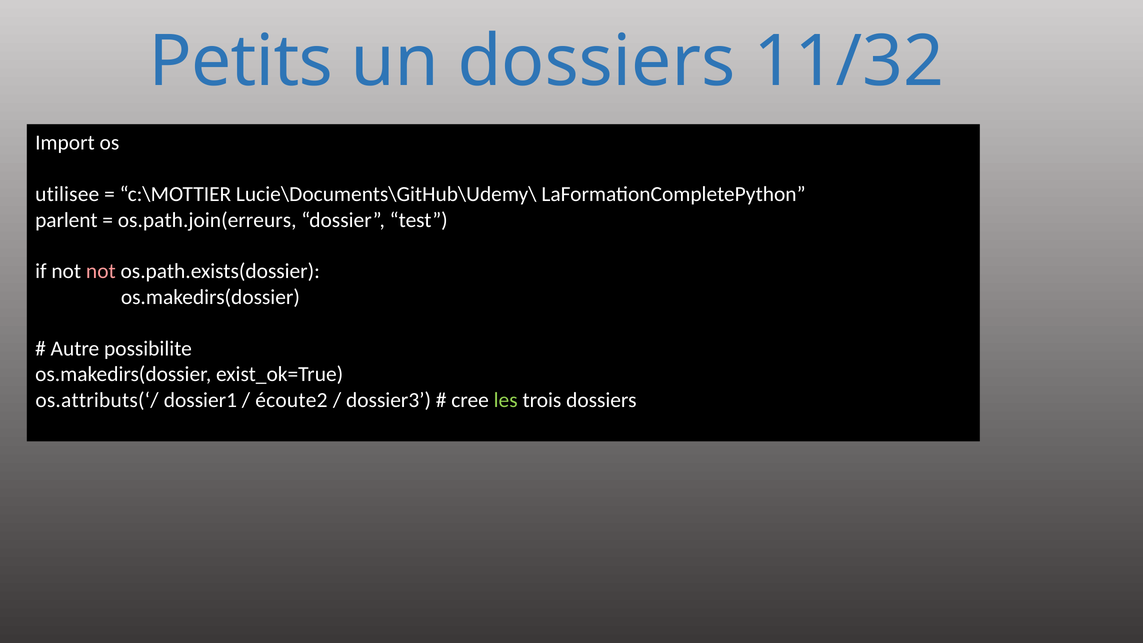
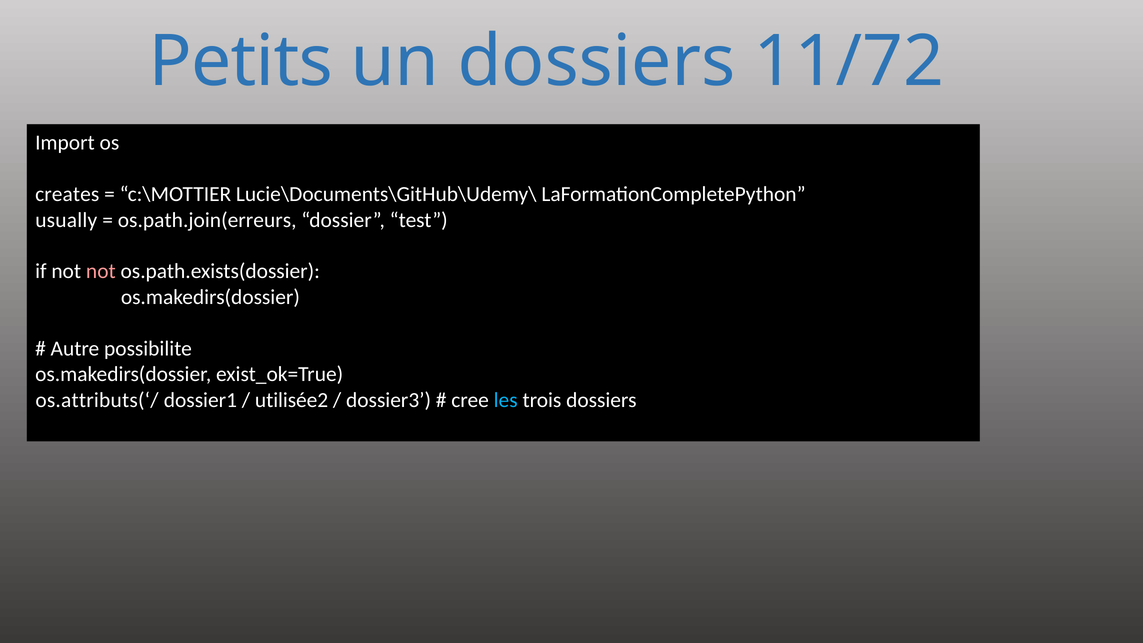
11/32: 11/32 -> 11/72
utilisee: utilisee -> creates
parlent: parlent -> usually
écoute2: écoute2 -> utilisée2
les colour: light green -> light blue
